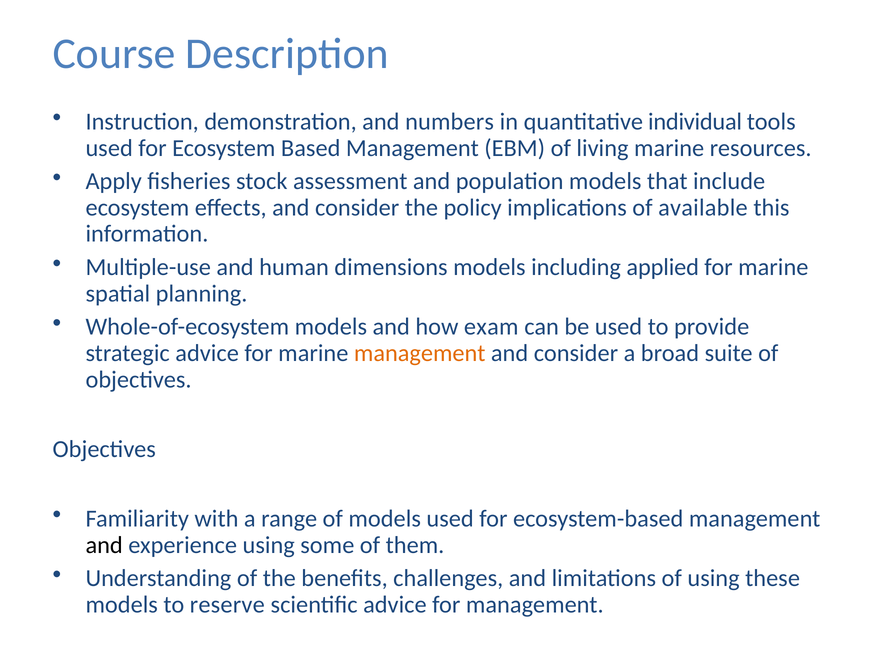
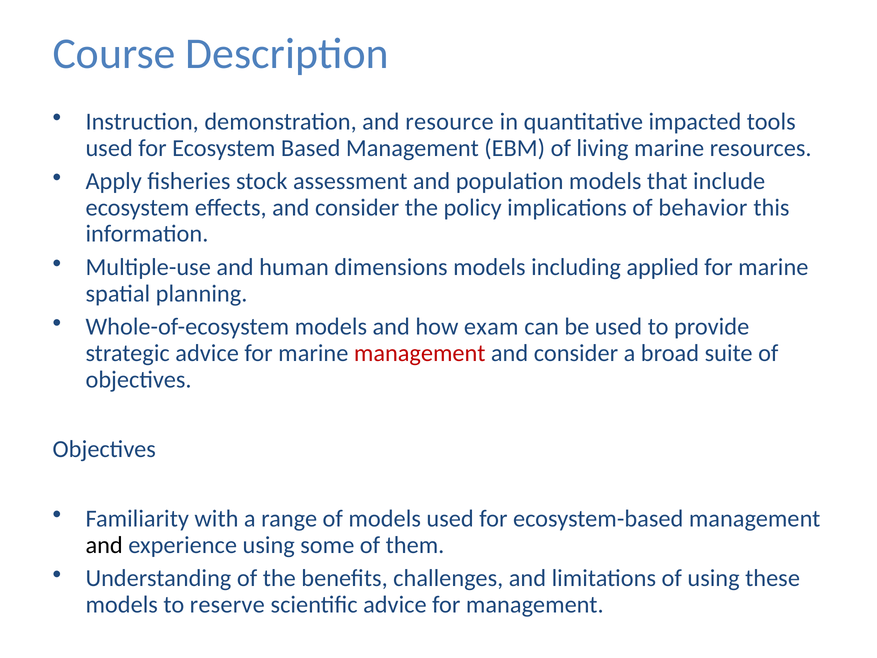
numbers: numbers -> resource
individual: individual -> impacted
available: available -> behavior
management at (420, 353) colour: orange -> red
